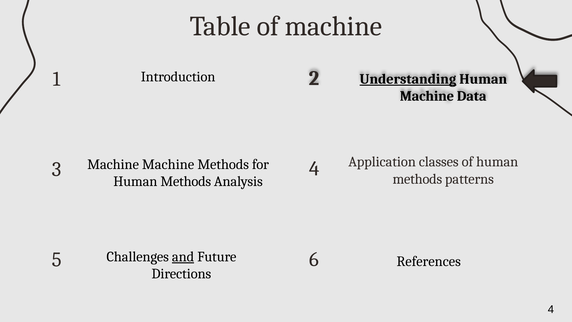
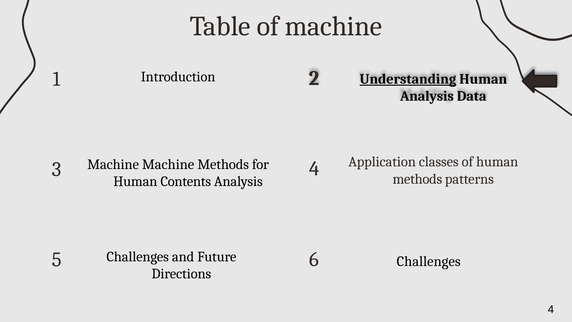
Machine at (427, 96): Machine -> Analysis
Methods at (186, 181): Methods -> Contents
and underline: present -> none
5 References: References -> Challenges
